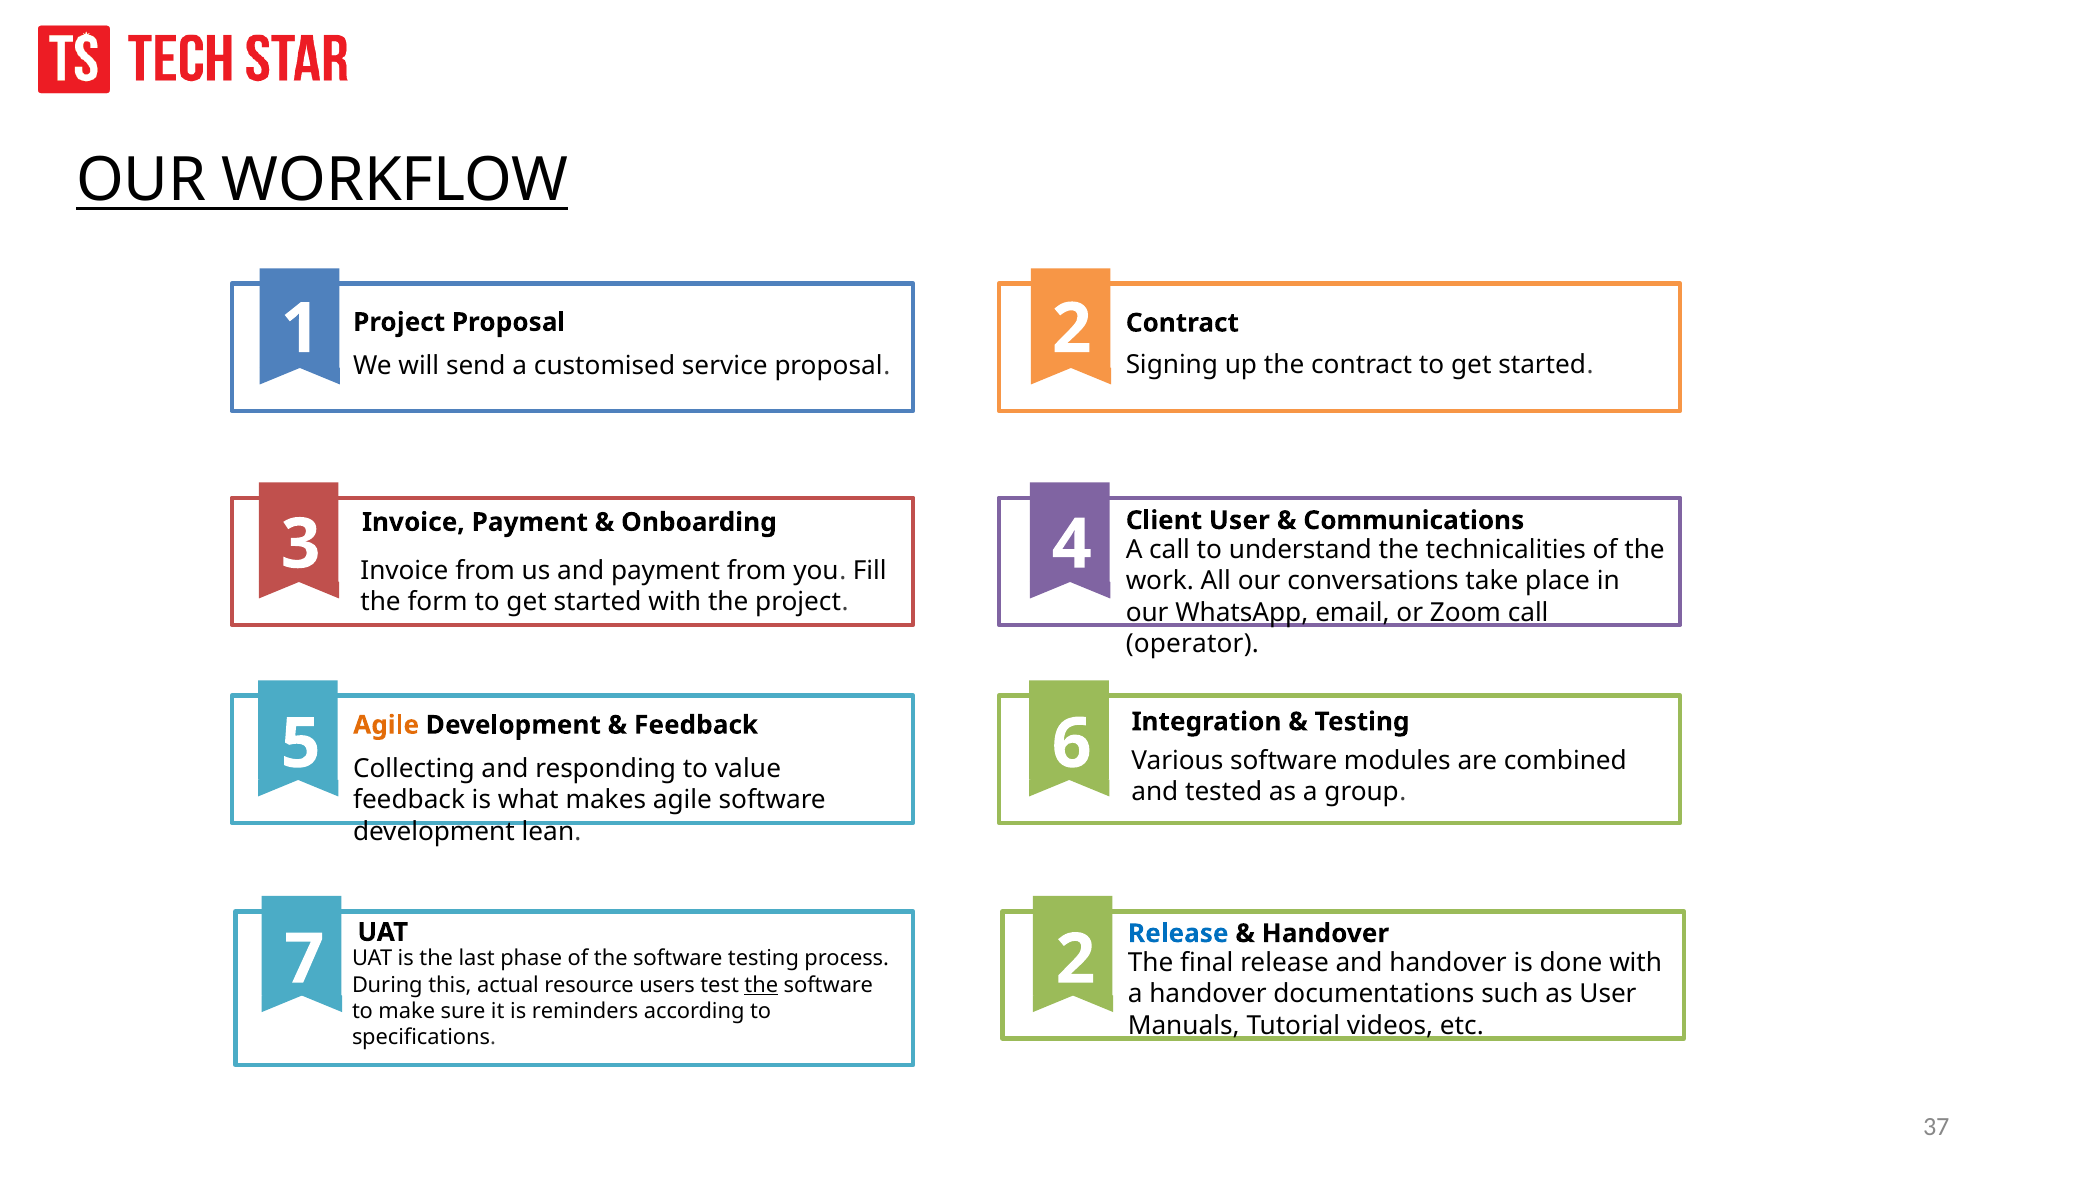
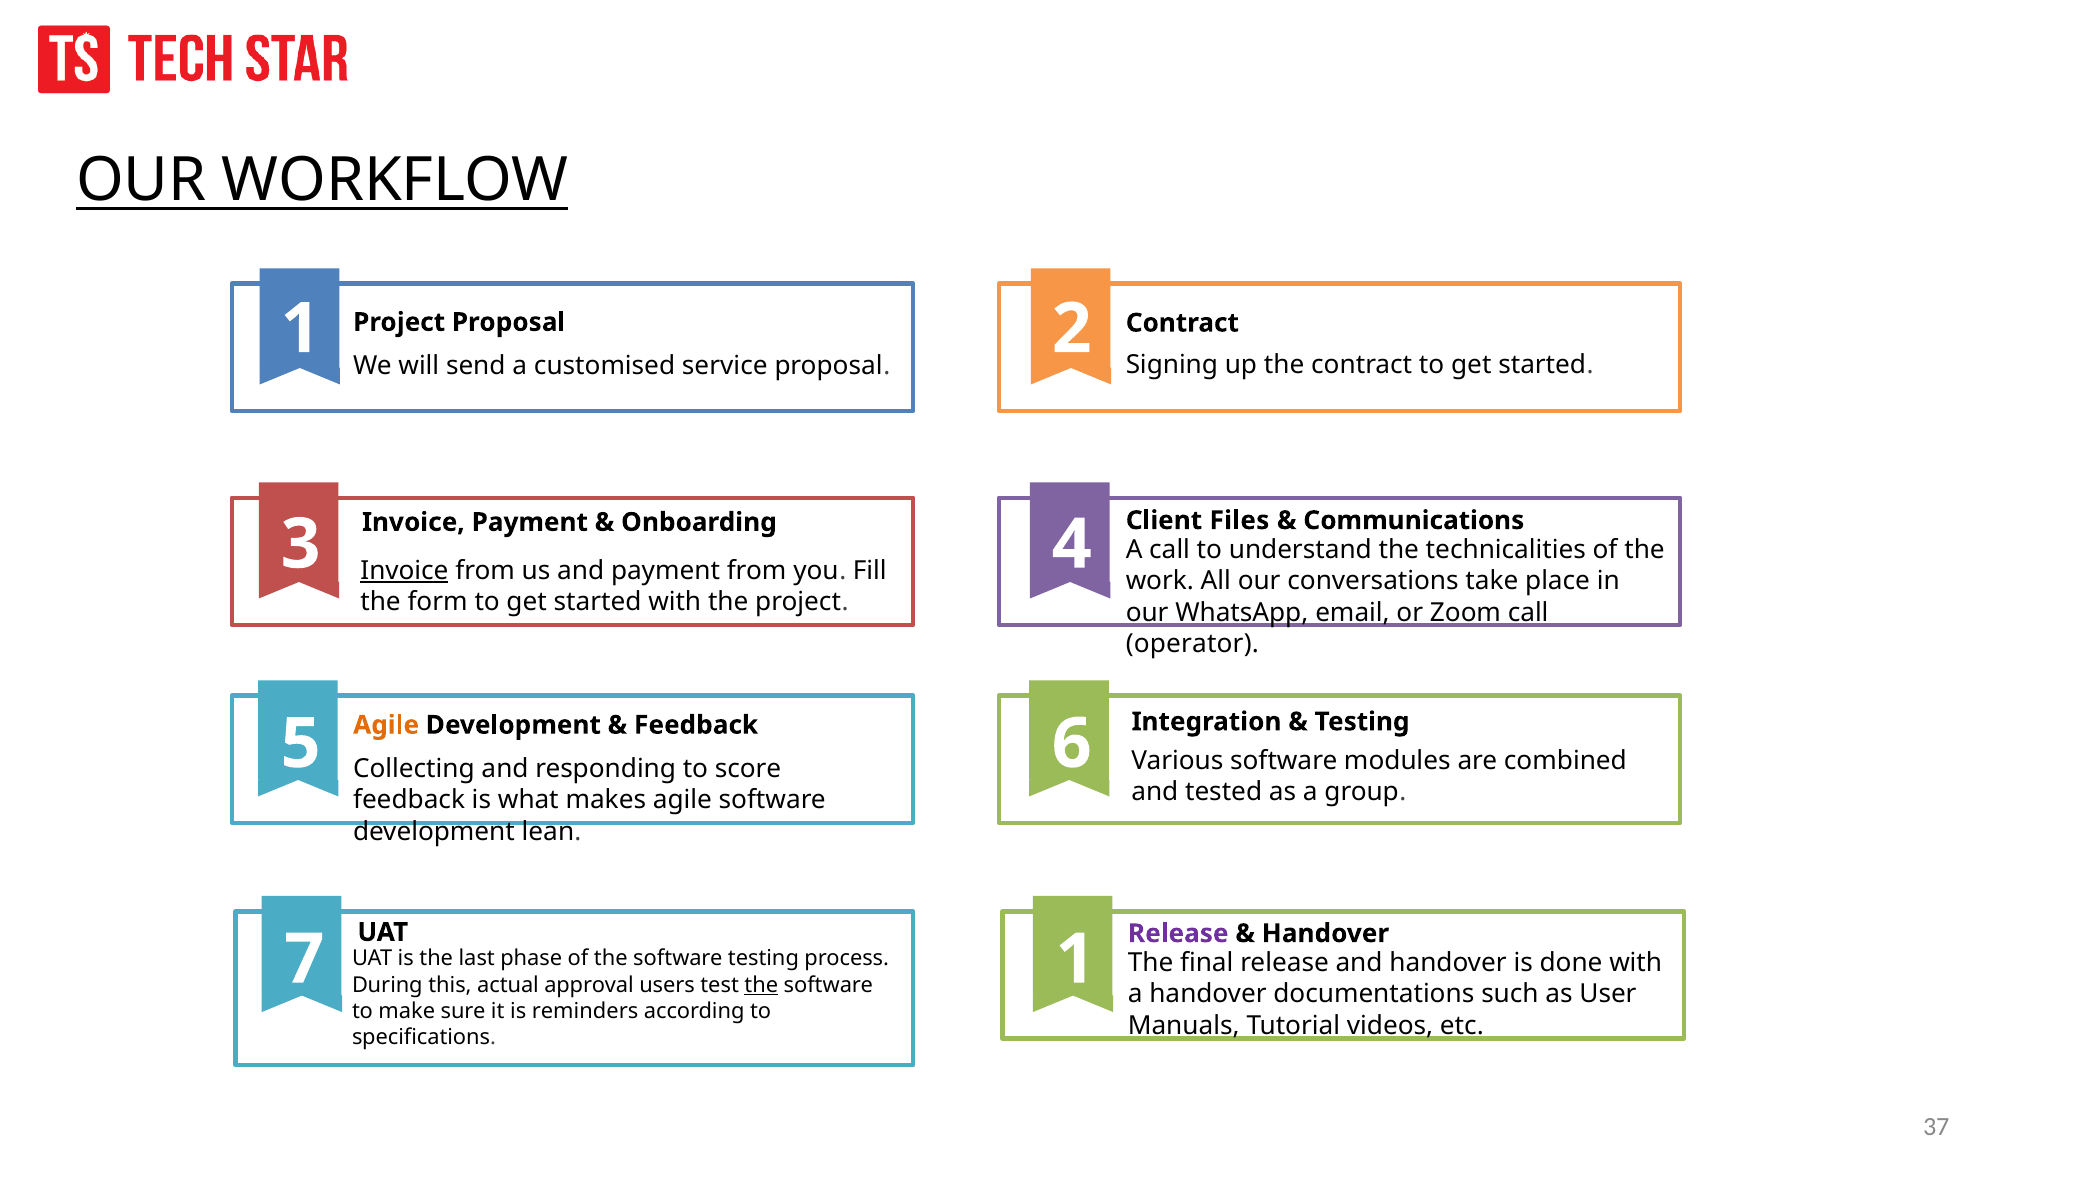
Client User: User -> Files
Invoice at (404, 570) underline: none -> present
value: value -> score
Release at (1178, 933) colour: blue -> purple
7 2: 2 -> 1
resource: resource -> approval
